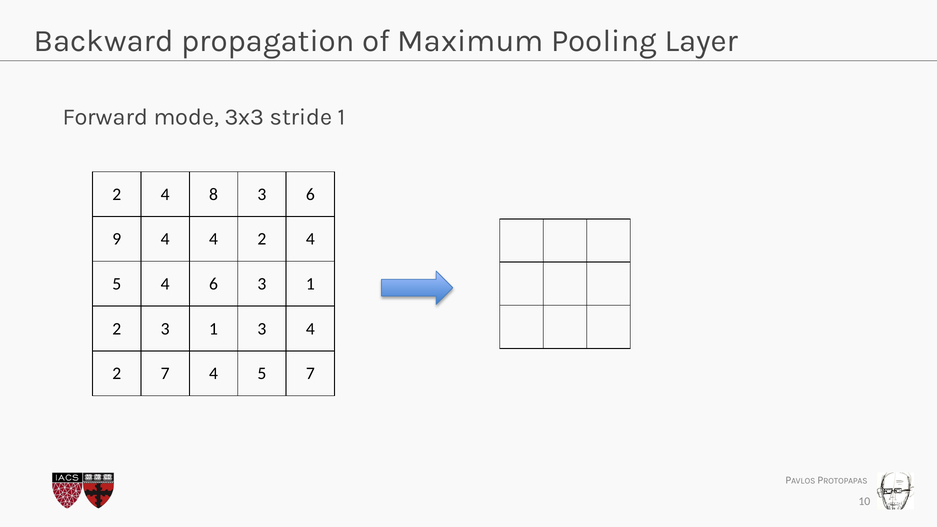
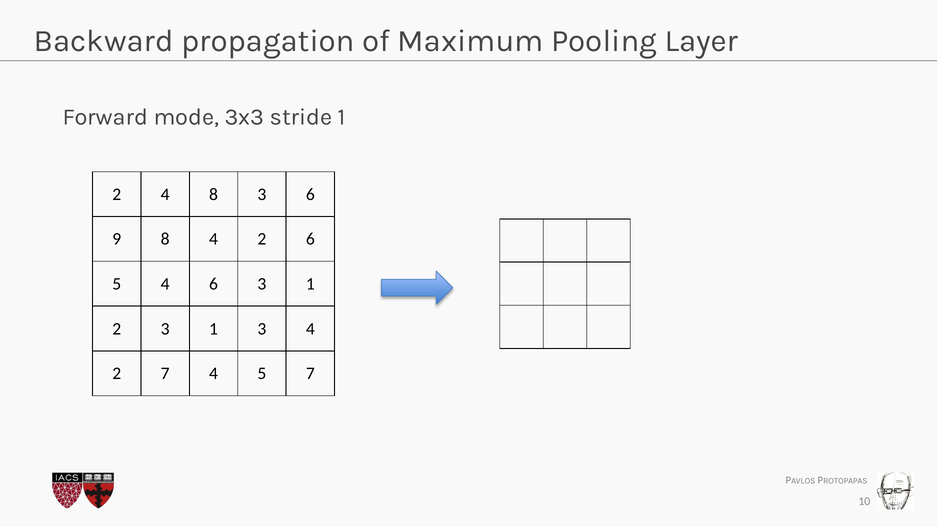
9 4: 4 -> 8
4 2 4: 4 -> 6
